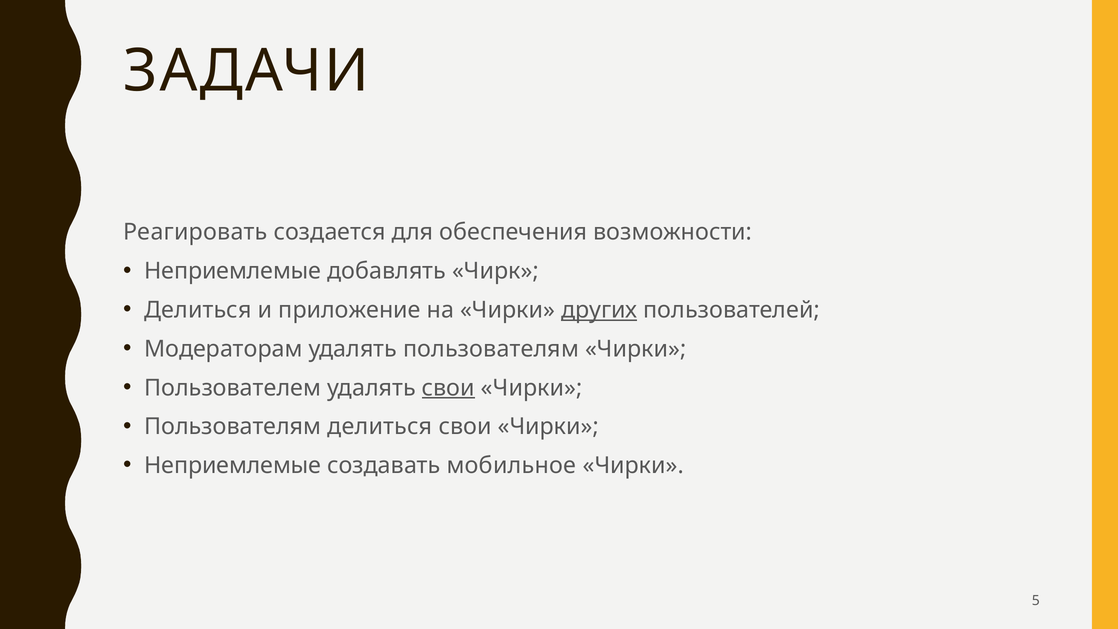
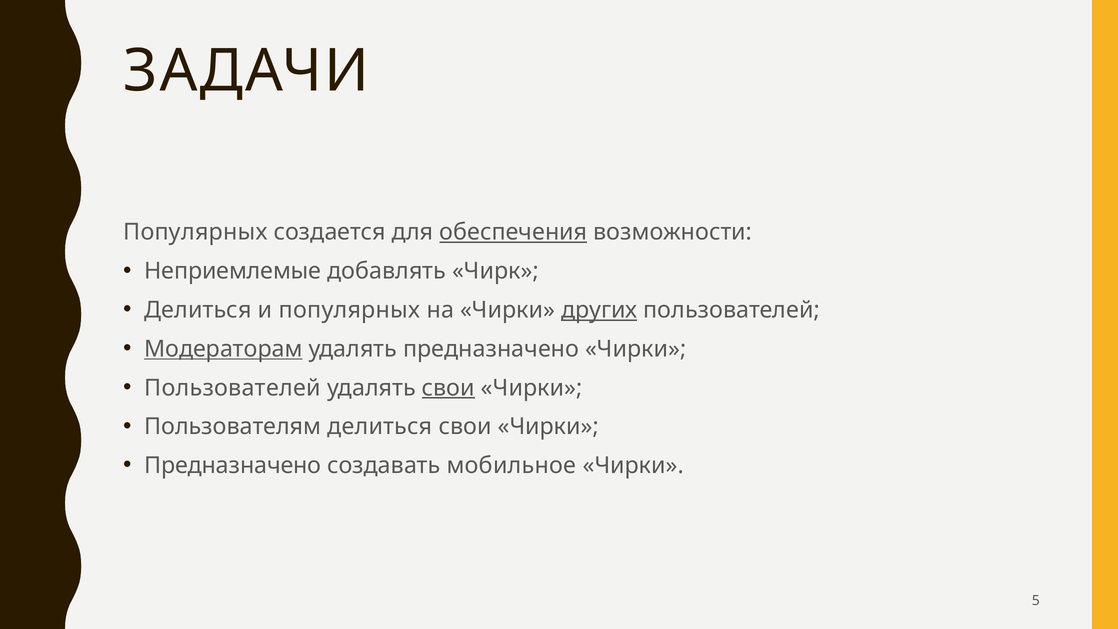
Реагировать at (195, 232): Реагировать -> Популярных
обеспечения underline: none -> present
и приложение: приложение -> популярных
Модераторам underline: none -> present
удалять пользователям: пользователям -> предназначено
Пользователем at (233, 388): Пользователем -> Пользователей
Неприемлемые at (233, 466): Неприемлемые -> Предназначено
